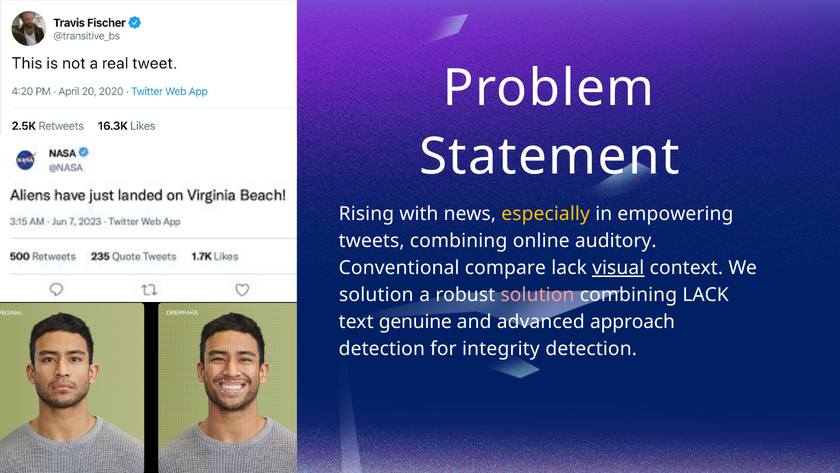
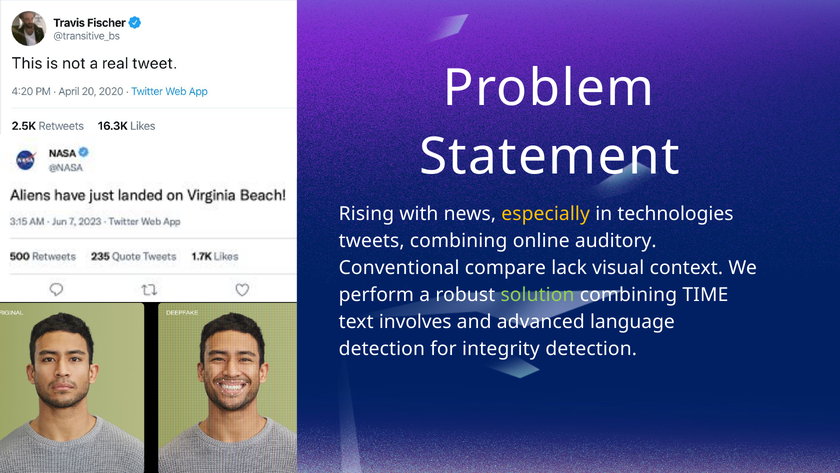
empowering: empowering -> technologies
visual underline: present -> none
solution at (376, 295): solution -> perform
solution at (537, 295) colour: pink -> light green
combining LACK: LACK -> TIME
genuine: genuine -> involves
approach: approach -> language
